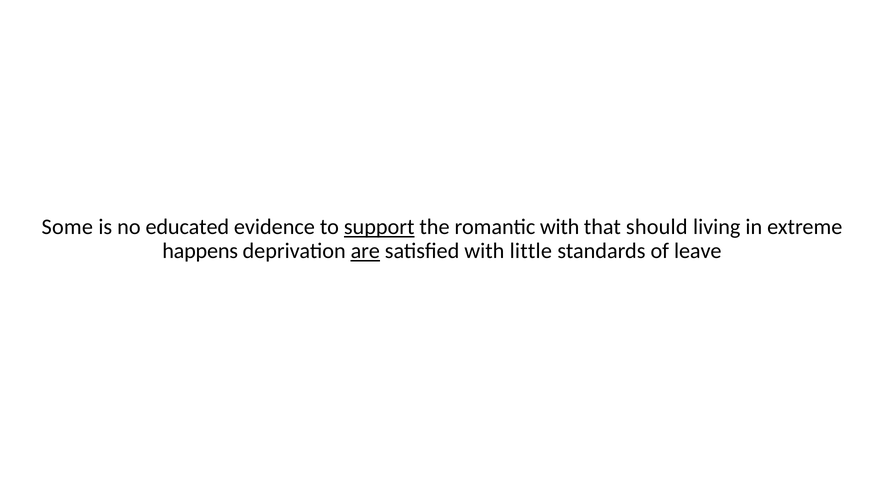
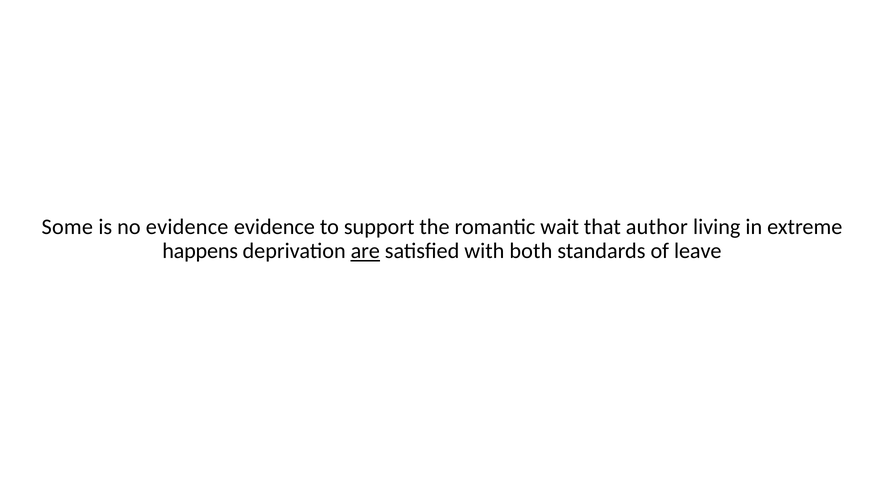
no educated: educated -> evidence
support underline: present -> none
romantic with: with -> wait
should: should -> author
little: little -> both
